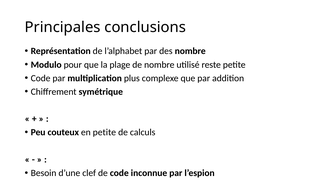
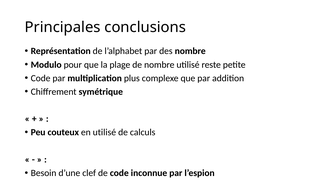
en petite: petite -> utilisé
